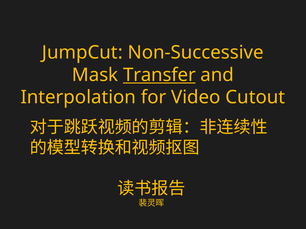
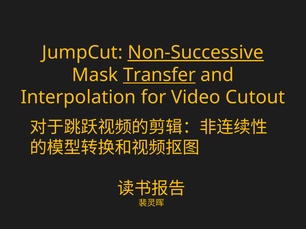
Non-Successive underline: none -> present
